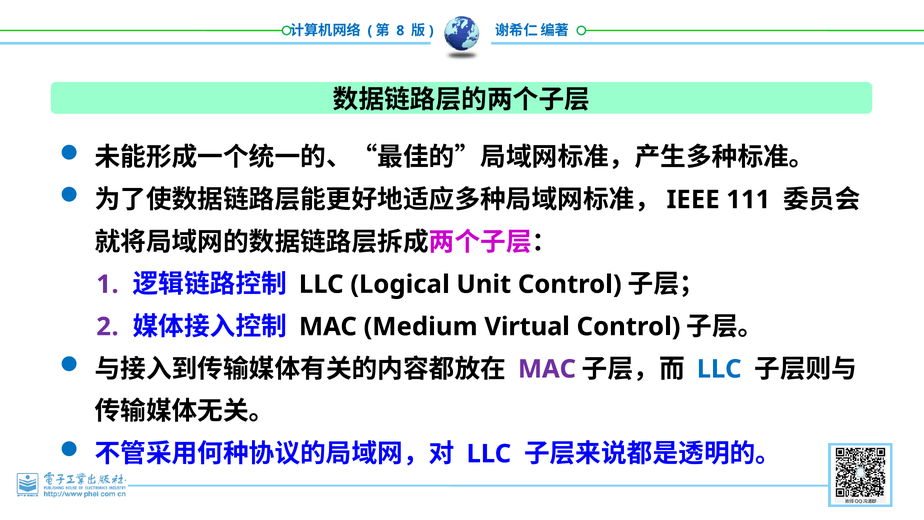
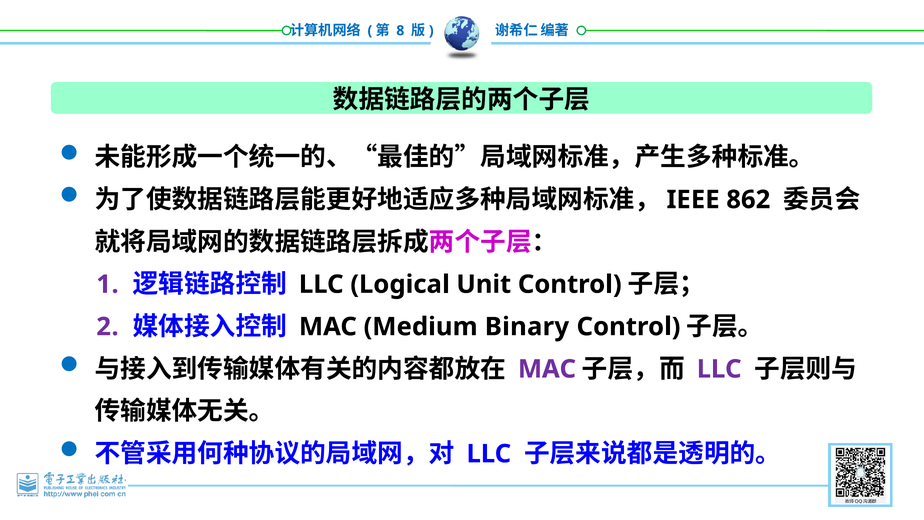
111: 111 -> 862
Virtual: Virtual -> Binary
LLC at (719, 369) colour: blue -> purple
